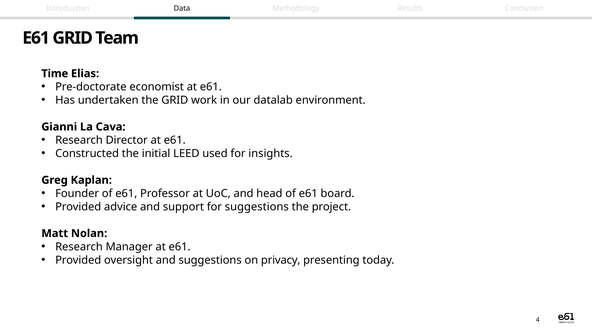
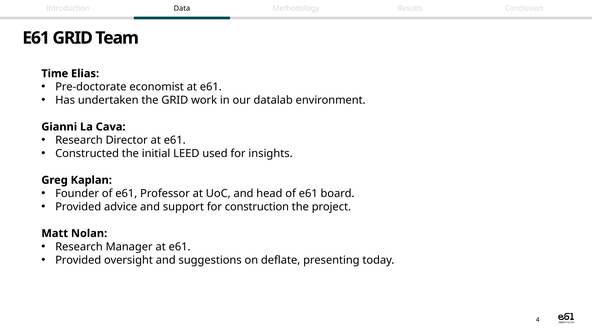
for suggestions: suggestions -> construction
privacy: privacy -> deflate
